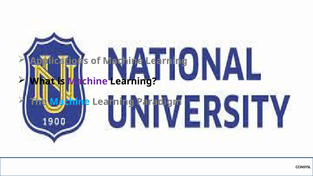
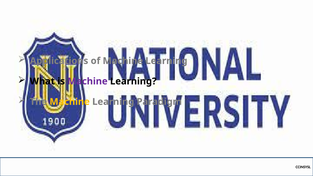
Machine at (70, 102) colour: light blue -> yellow
